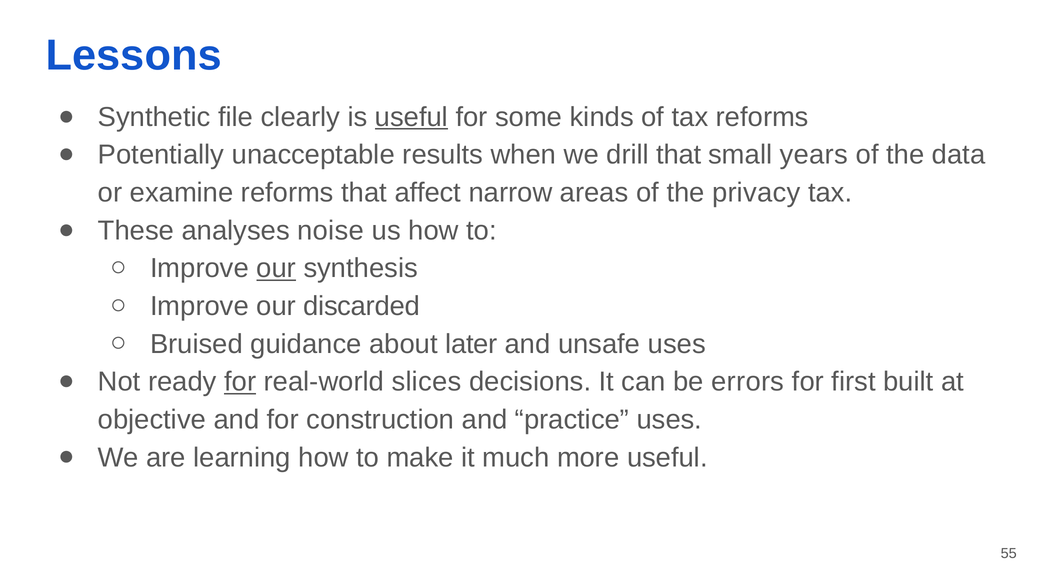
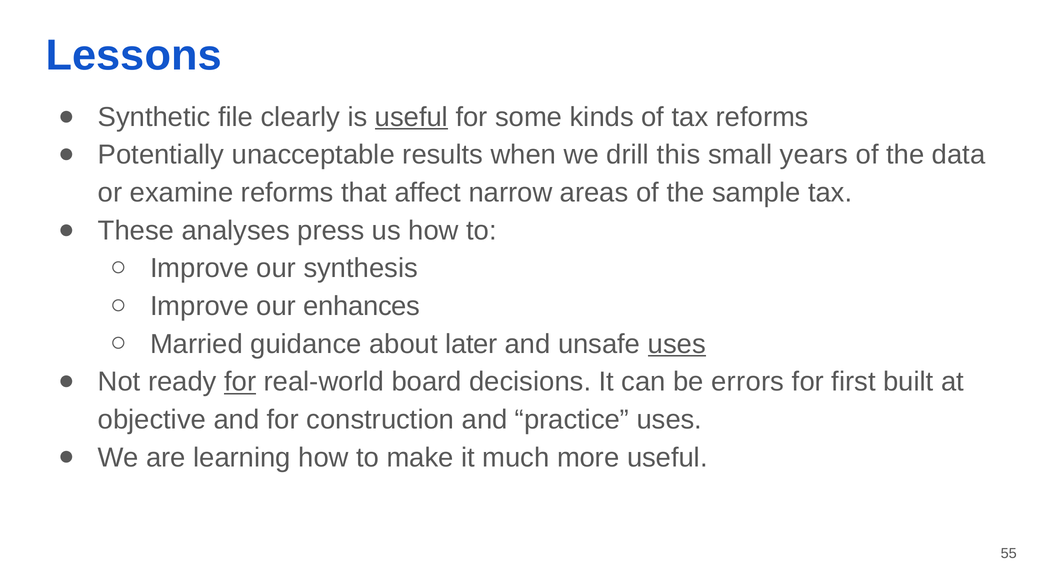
drill that: that -> this
privacy: privacy -> sample
noise: noise -> press
our at (276, 269) underline: present -> none
discarded: discarded -> enhances
Bruised: Bruised -> Married
uses at (677, 344) underline: none -> present
slices: slices -> board
